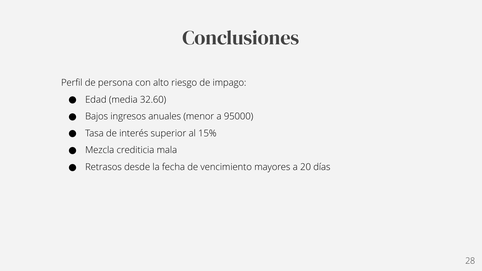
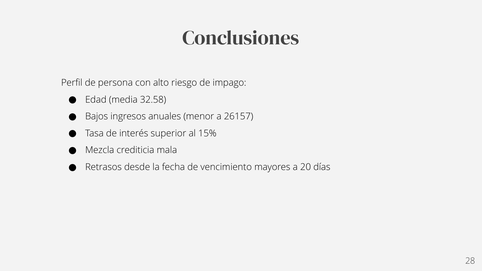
32.60: 32.60 -> 32.58
95000: 95000 -> 26157
